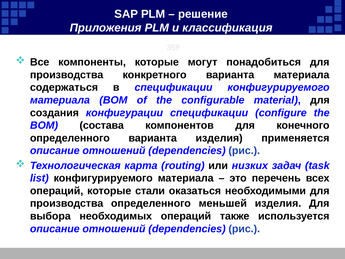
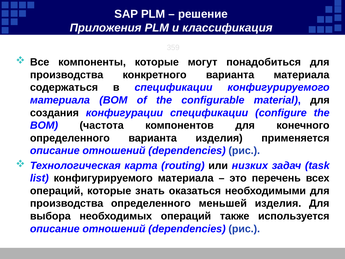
состава: состава -> частота
стали: стали -> знать
